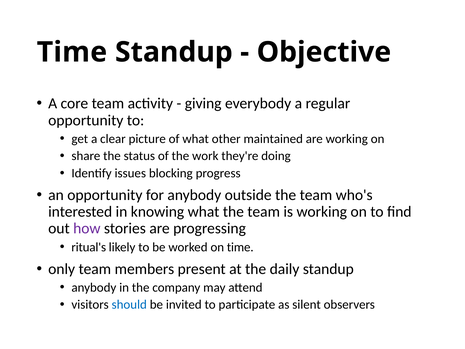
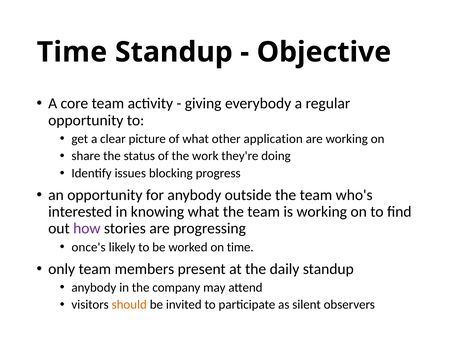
maintained: maintained -> application
ritual's: ritual's -> once's
should colour: blue -> orange
